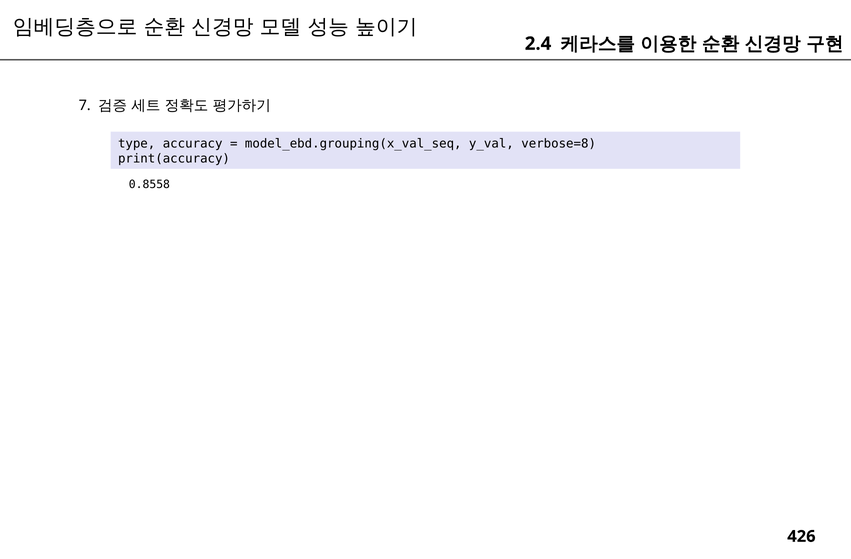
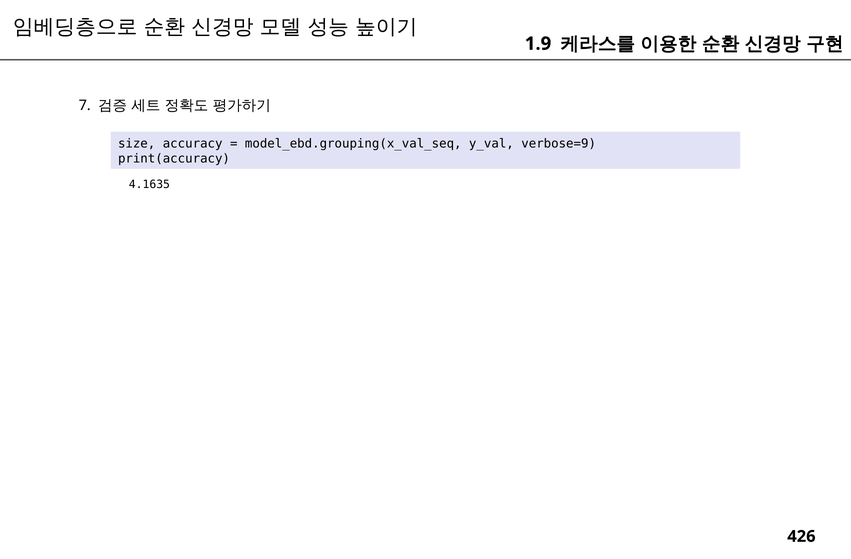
2.4: 2.4 -> 1.9
type: type -> size
verbose=8: verbose=8 -> verbose=9
0.8558: 0.8558 -> 4.1635
